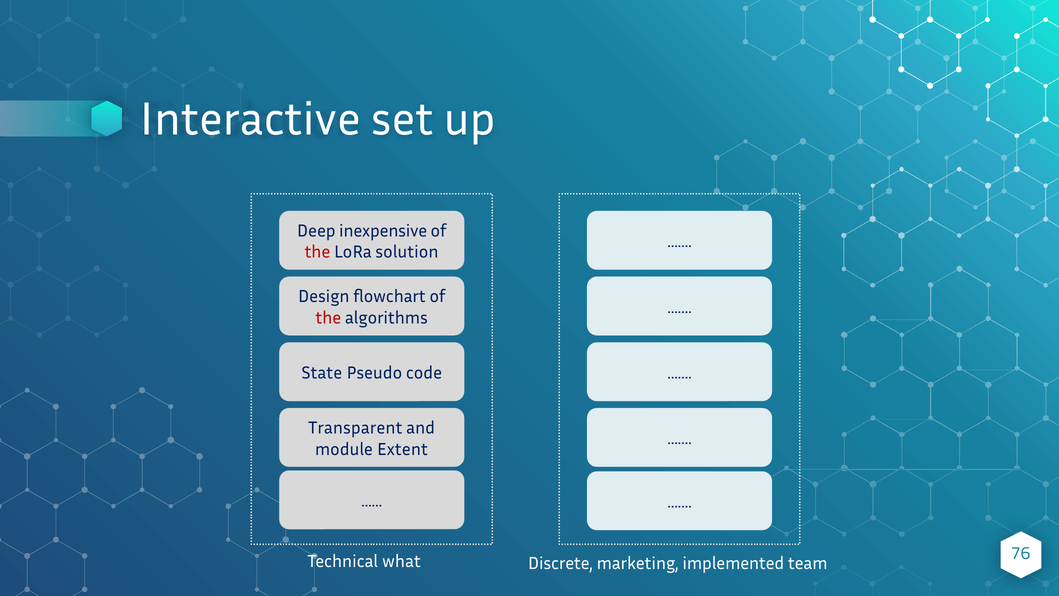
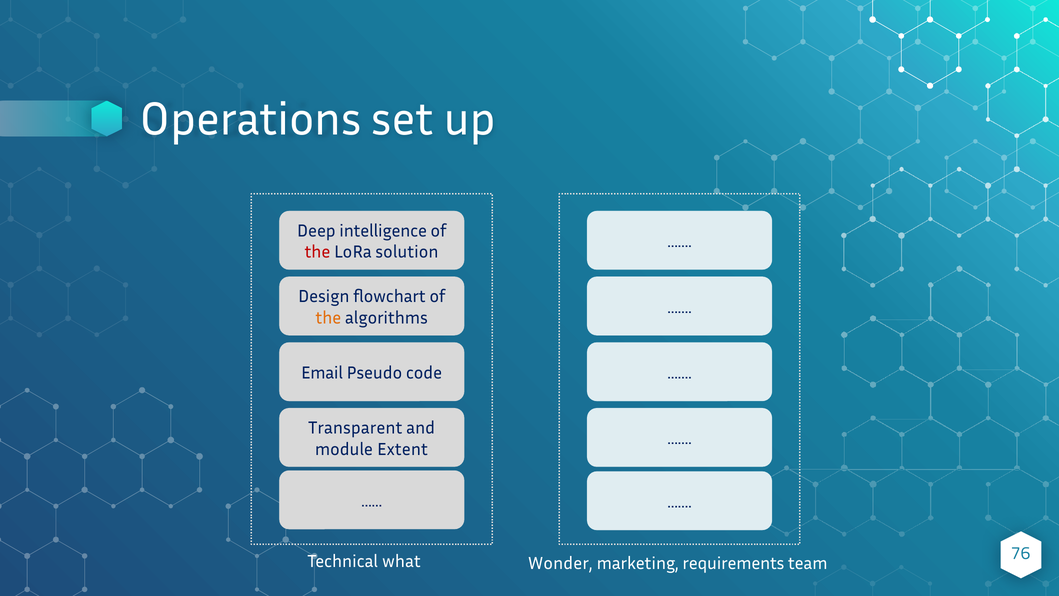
Interactive: Interactive -> Operations
inexpensive: inexpensive -> intelligence
the at (328, 318) colour: red -> orange
State: State -> Email
Discrete: Discrete -> Wonder
implemented: implemented -> requirements
